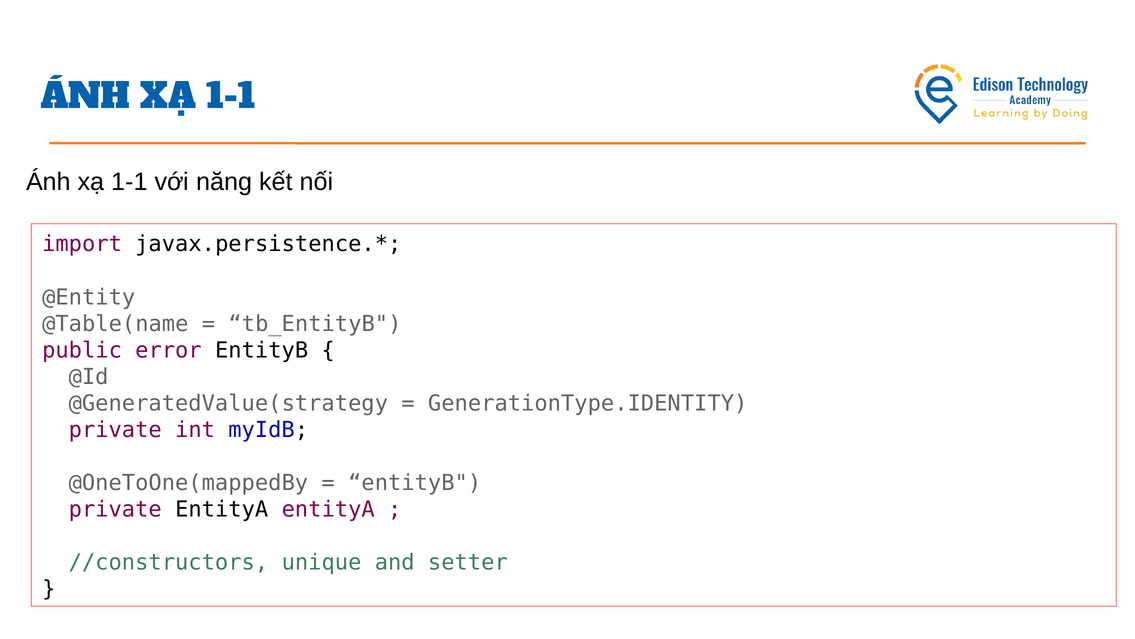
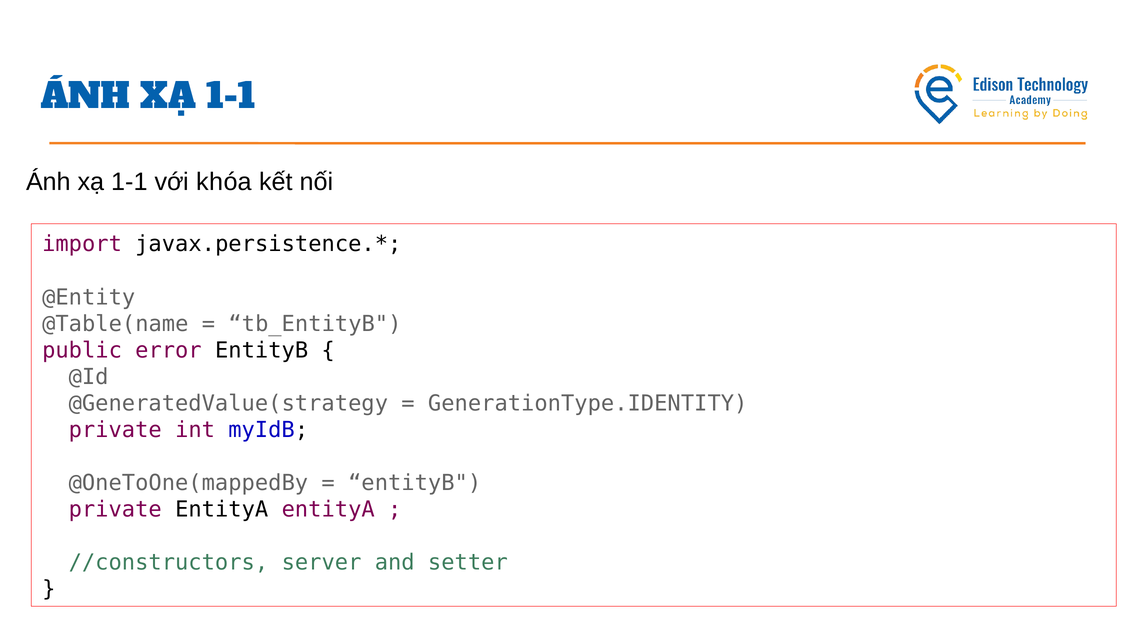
năng: năng -> khóa
unique: unique -> server
